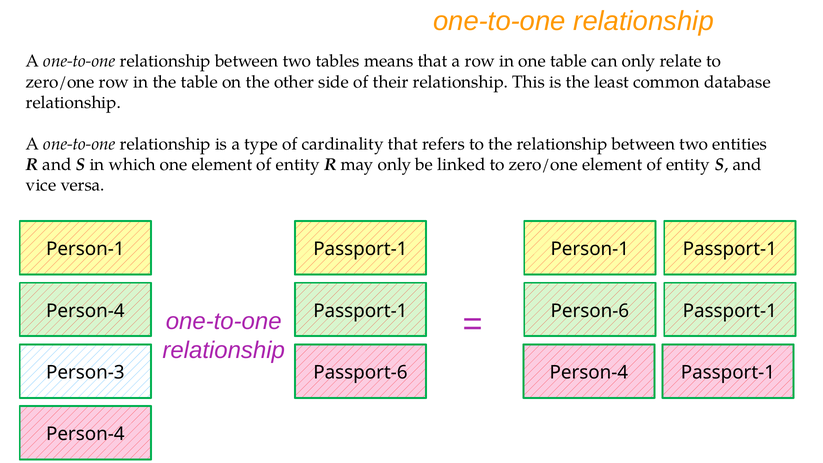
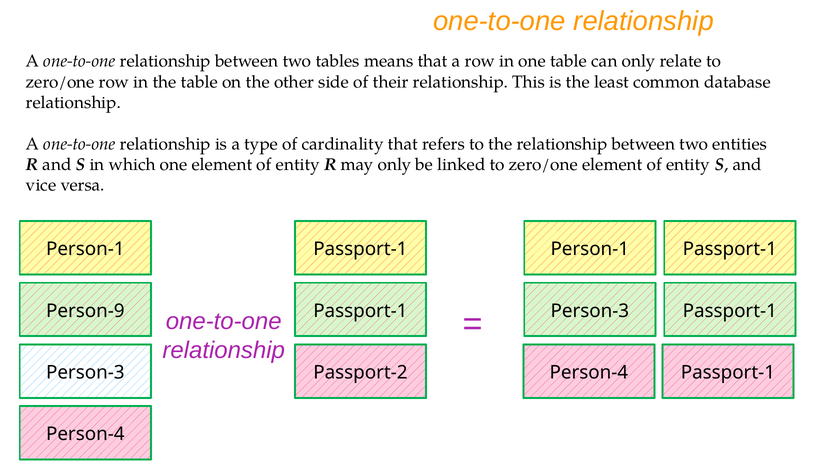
Person-4 at (85, 311): Person-4 -> Person-9
Person-6 at (590, 311): Person-6 -> Person-3
Passport-6: Passport-6 -> Passport-2
